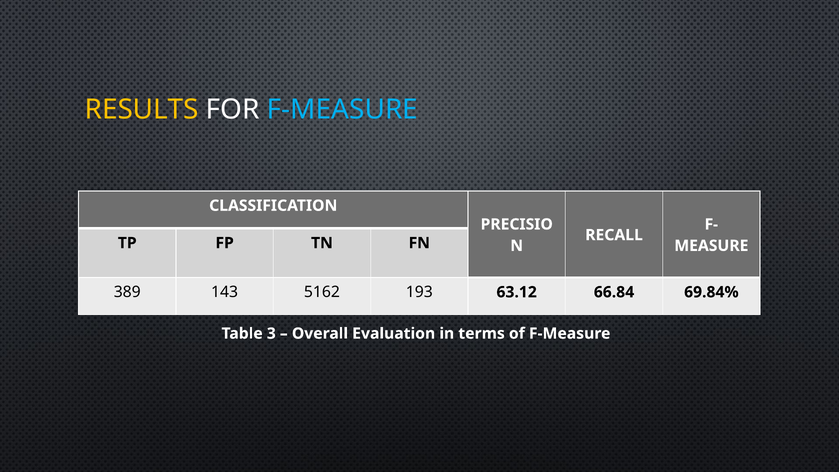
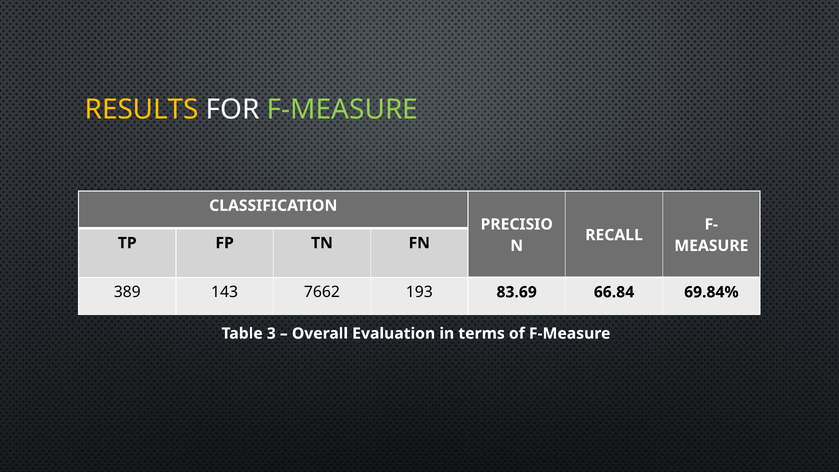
F-MEASURE at (342, 109) colour: light blue -> light green
5162: 5162 -> 7662
63.12: 63.12 -> 83.69
